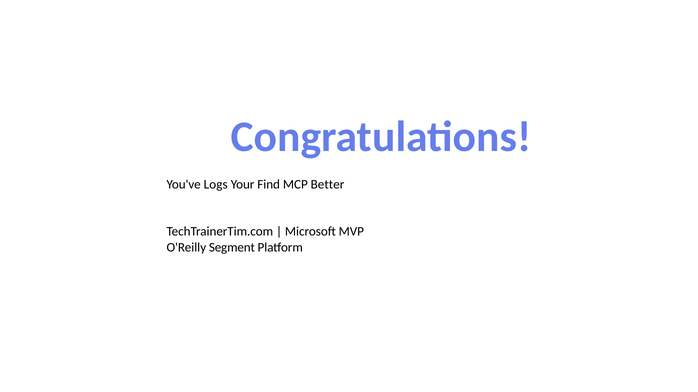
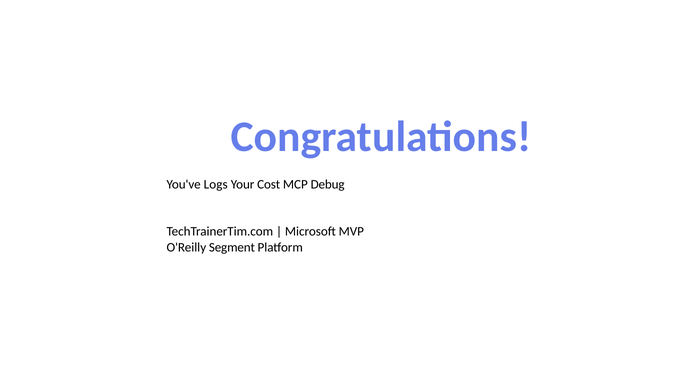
Find: Find -> Cost
Better: Better -> Debug
